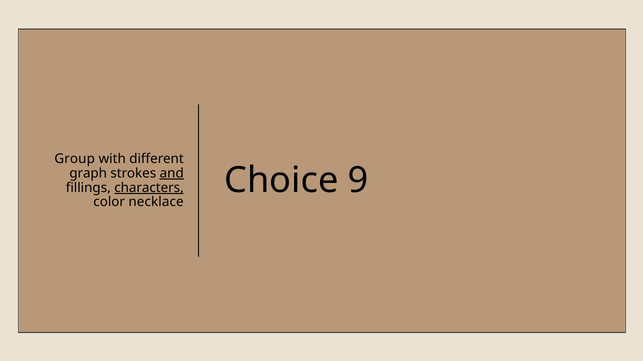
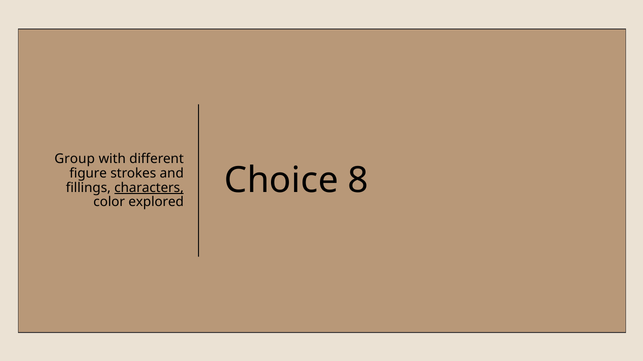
graph: graph -> figure
and underline: present -> none
necklace: necklace -> explored
9: 9 -> 8
